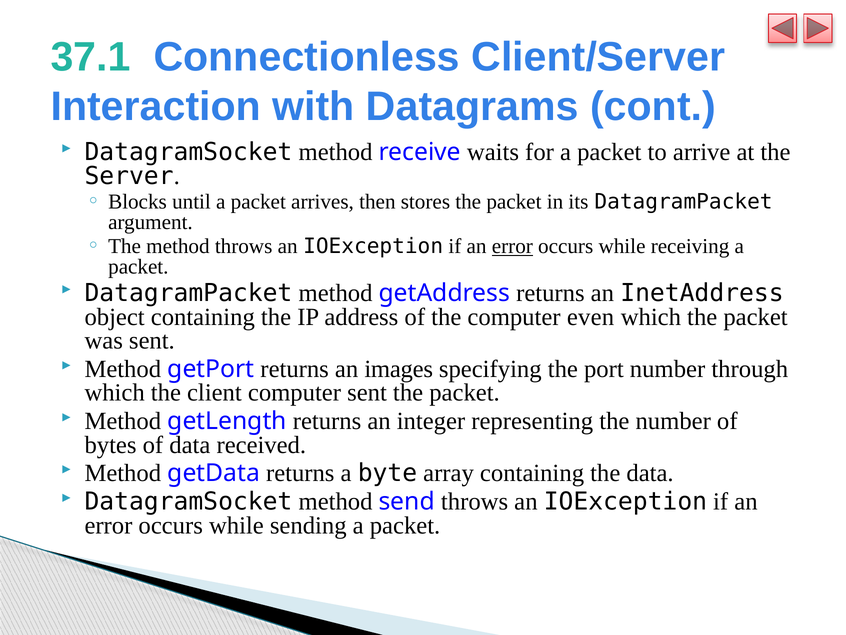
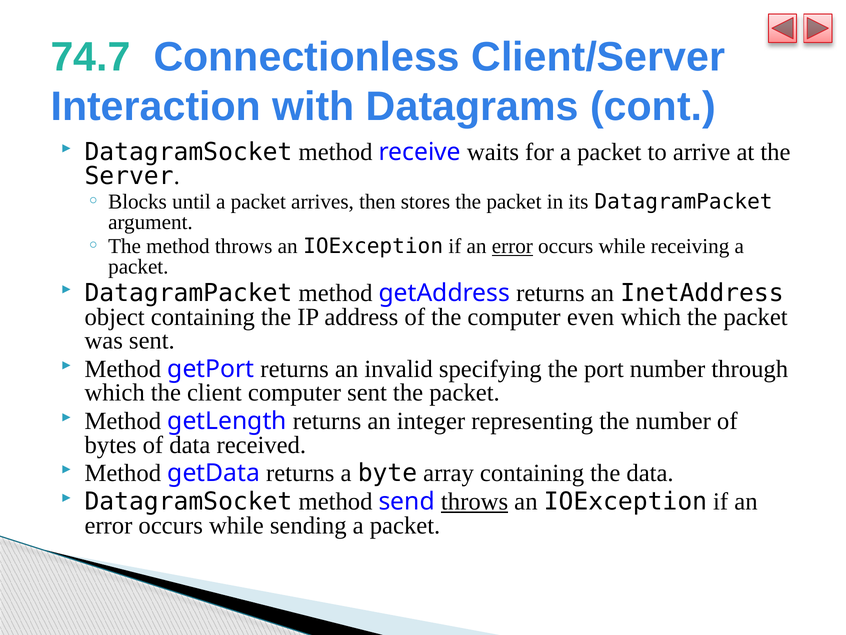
37.1: 37.1 -> 74.7
images: images -> invalid
throws at (475, 501) underline: none -> present
